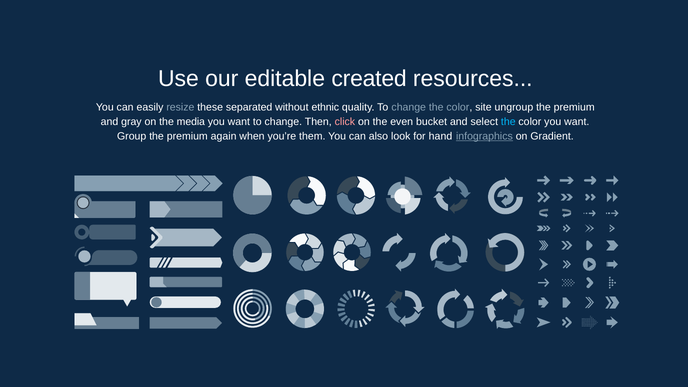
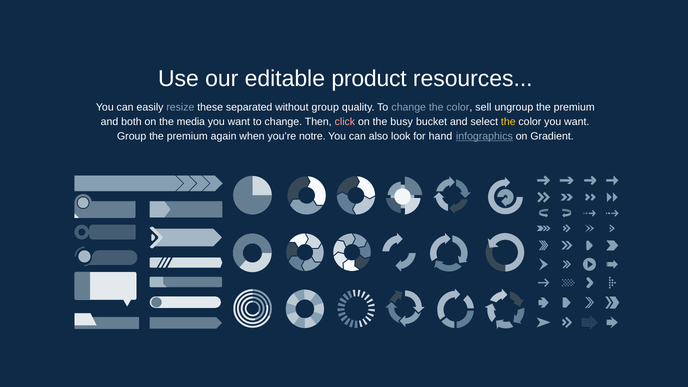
created: created -> product
without ethnic: ethnic -> group
site: site -> sell
gray: gray -> both
even: even -> busy
the at (508, 122) colour: light blue -> yellow
them: them -> notre
